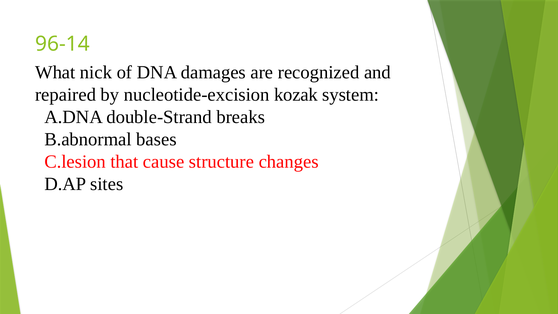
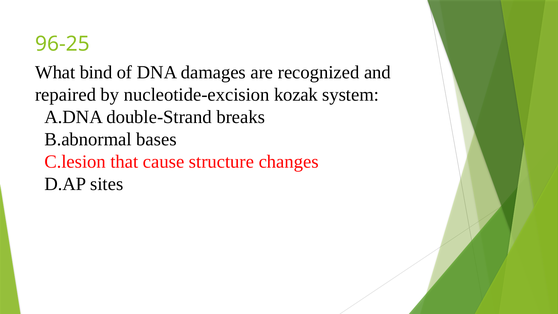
96-14: 96-14 -> 96-25
nick: nick -> bind
